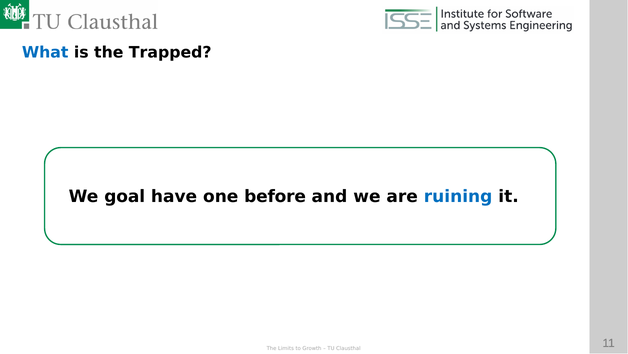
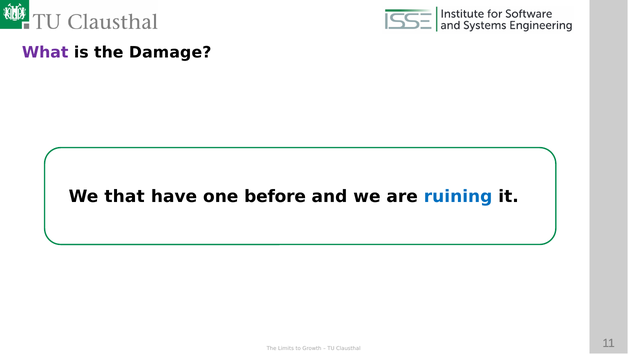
What colour: blue -> purple
Trapped: Trapped -> Damage
goal: goal -> that
